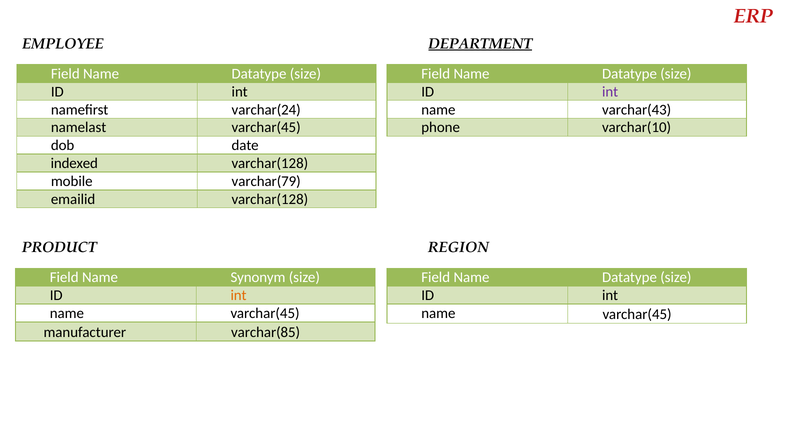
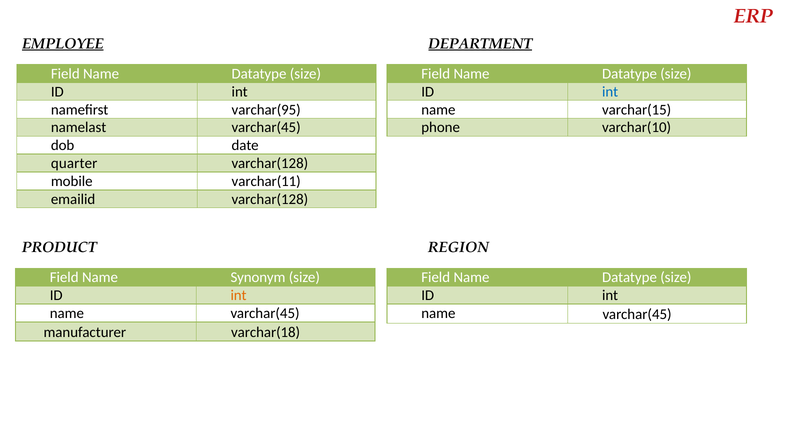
EMPLOYEE underline: none -> present
int at (610, 92) colour: purple -> blue
varchar(24: varchar(24 -> varchar(95
varchar(43: varchar(43 -> varchar(15
indexed: indexed -> quarter
varchar(79: varchar(79 -> varchar(11
varchar(85: varchar(85 -> varchar(18
